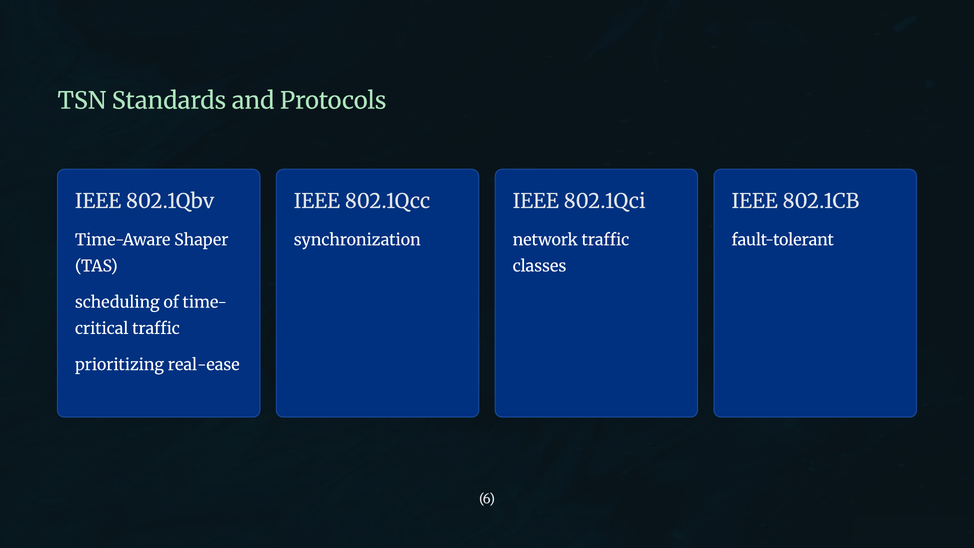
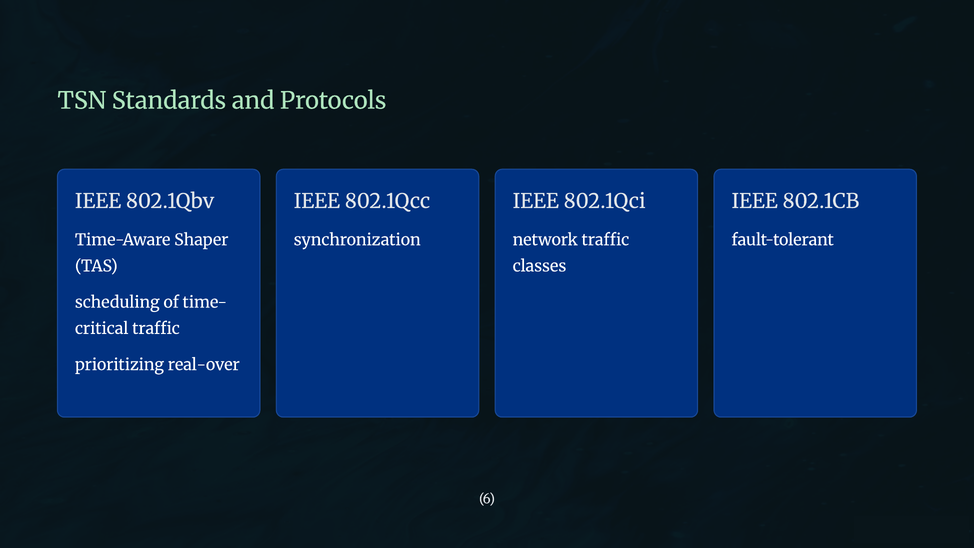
real-ease: real-ease -> real-over
